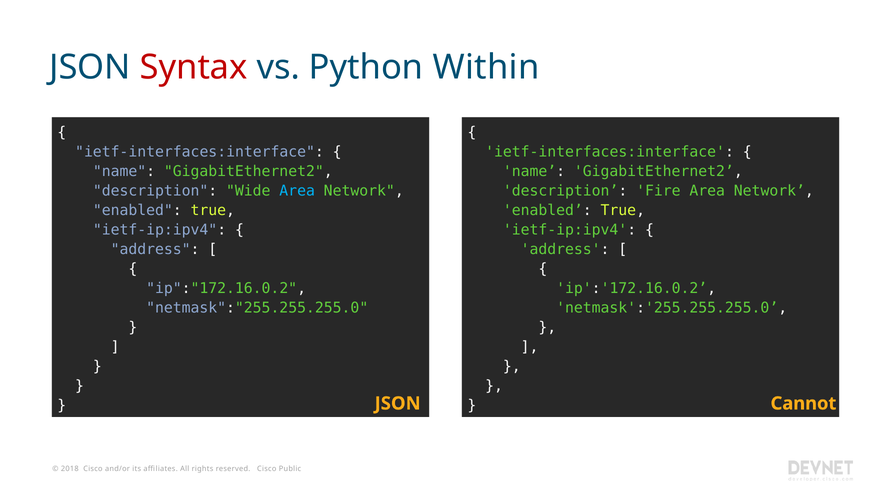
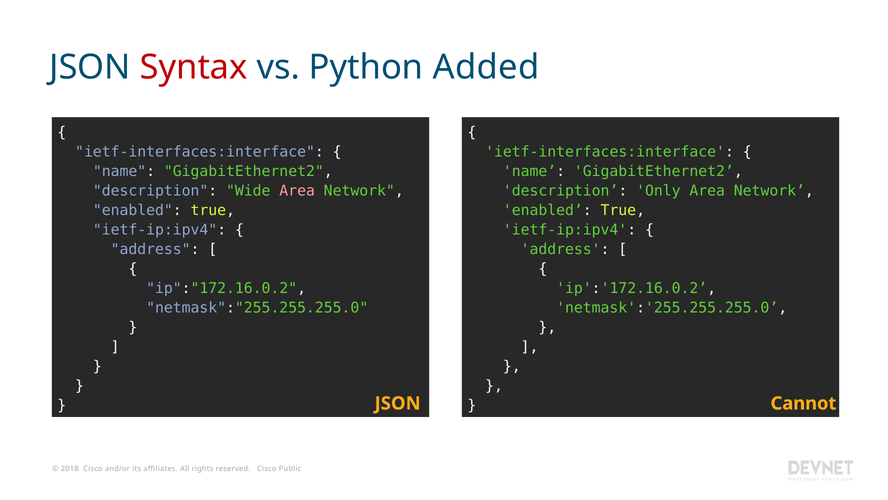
Within: Within -> Added
Area at (297, 191) colour: light blue -> pink
Fire: Fire -> Only
